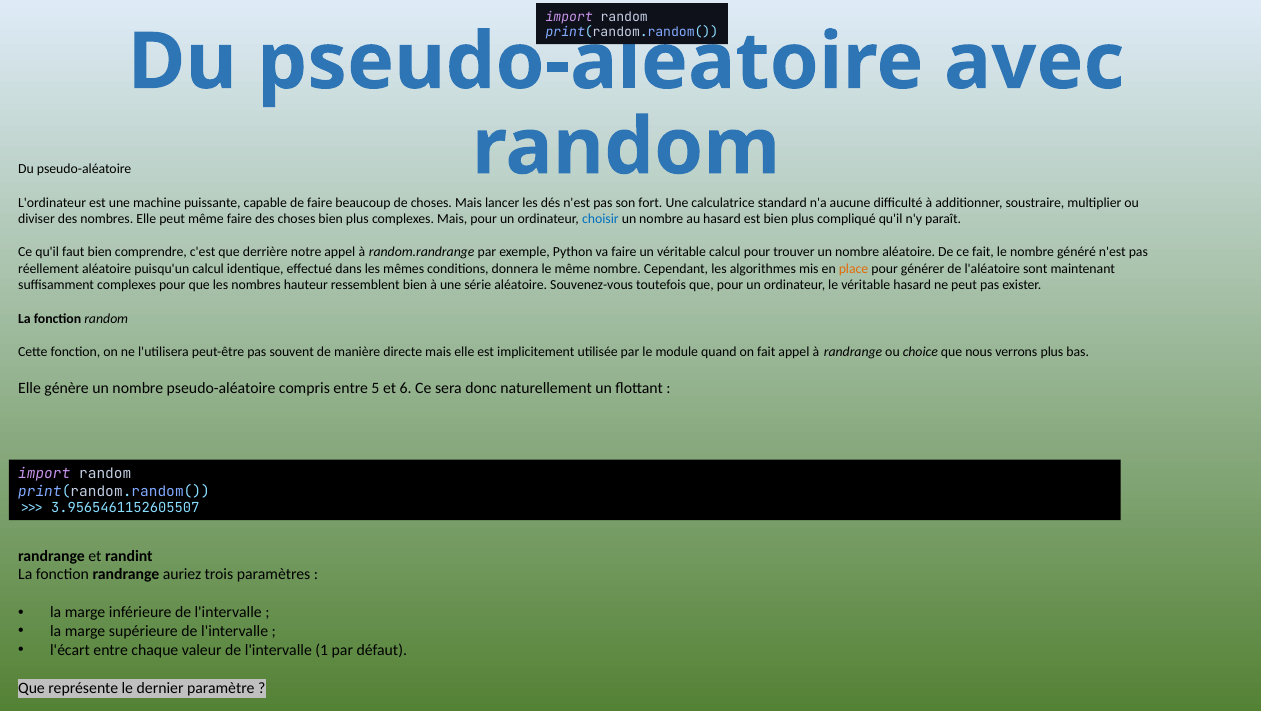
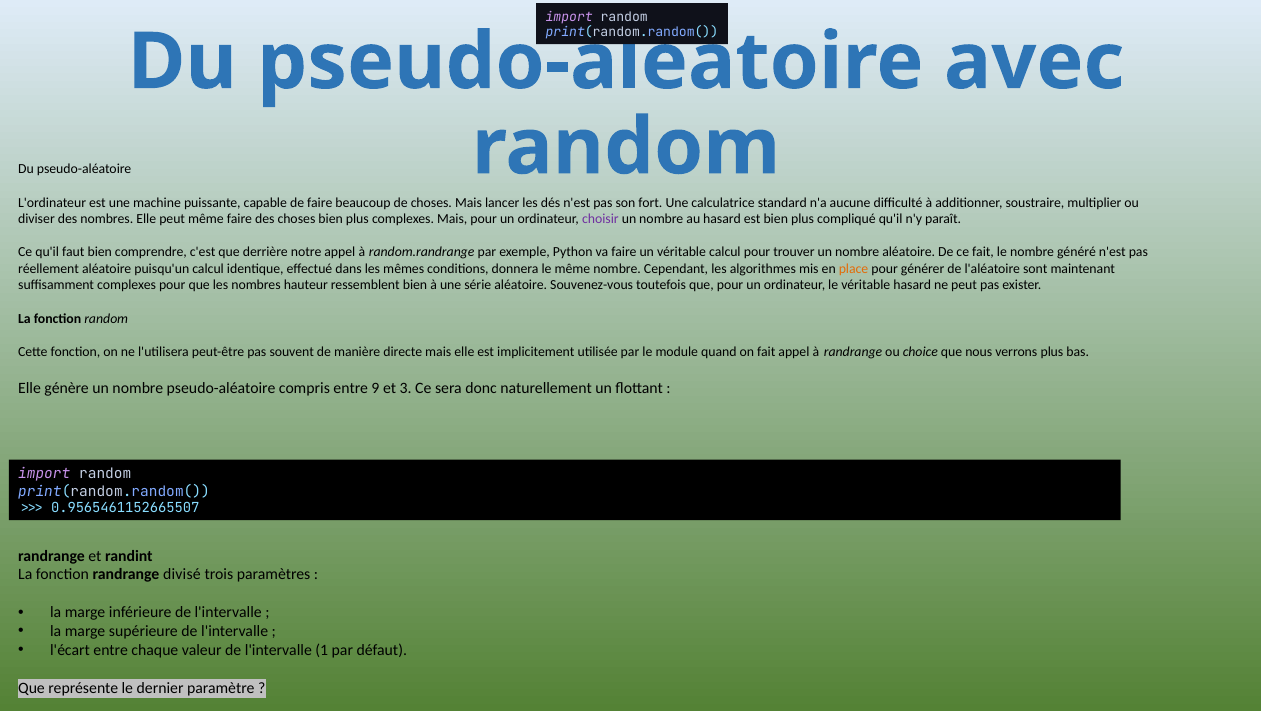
choisir colour: blue -> purple
5: 5 -> 9
6: 6 -> 3
3.9565461152605507: 3.9565461152605507 -> 0.9565461152665507
auriez: auriez -> divisé
